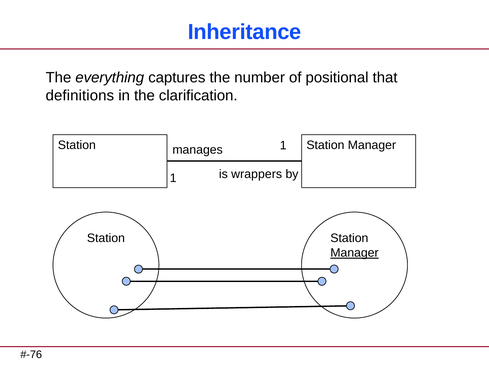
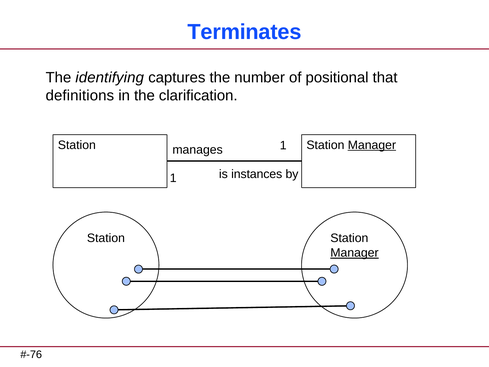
Inheritance: Inheritance -> Terminates
everything: everything -> identifying
Manager at (372, 145) underline: none -> present
wrappers: wrappers -> instances
